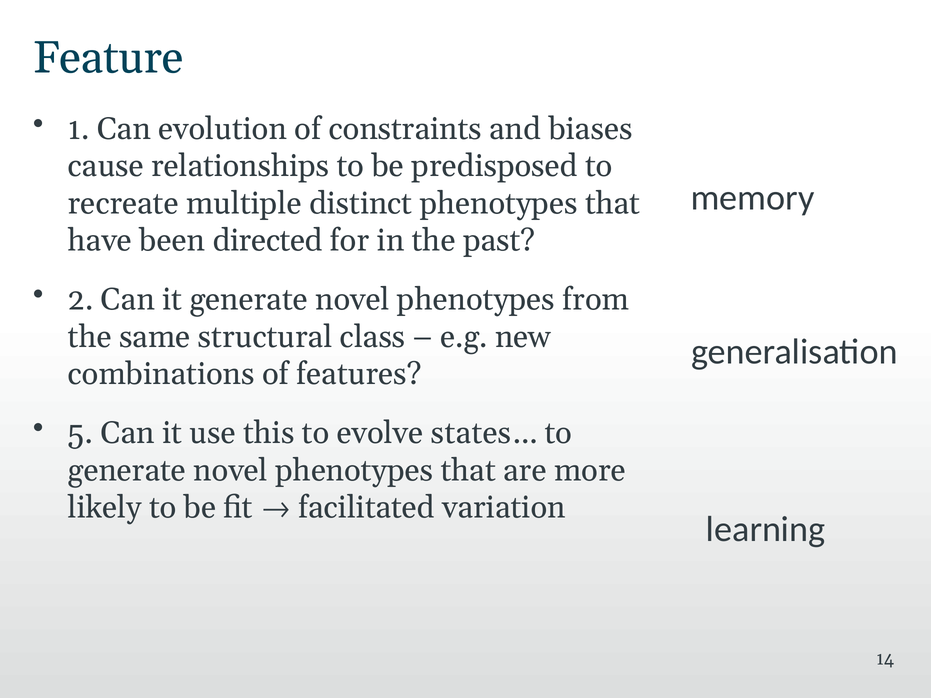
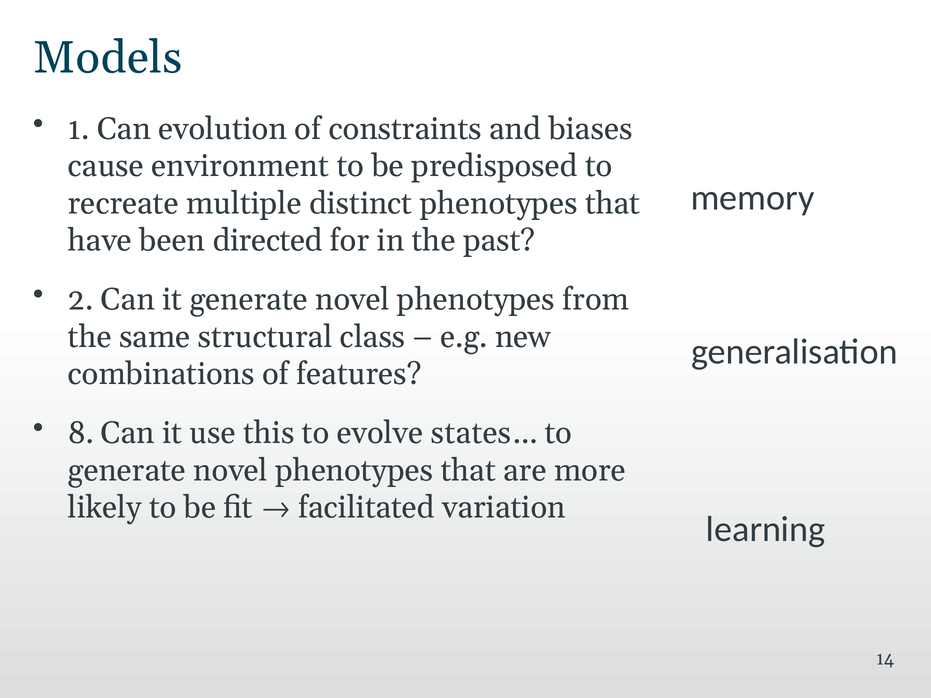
Feature: Feature -> Models
relationships: relationships -> environment
5: 5 -> 8
